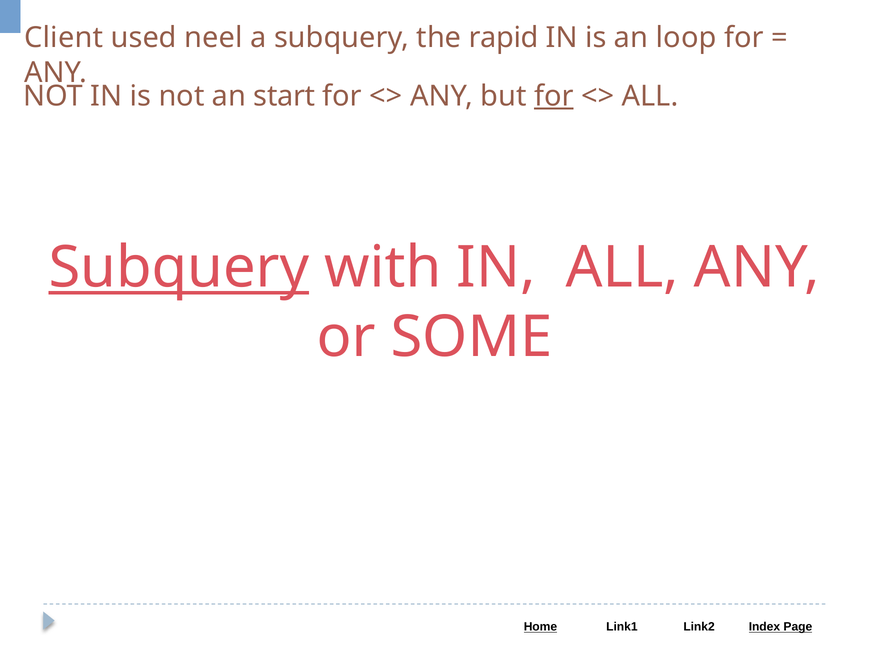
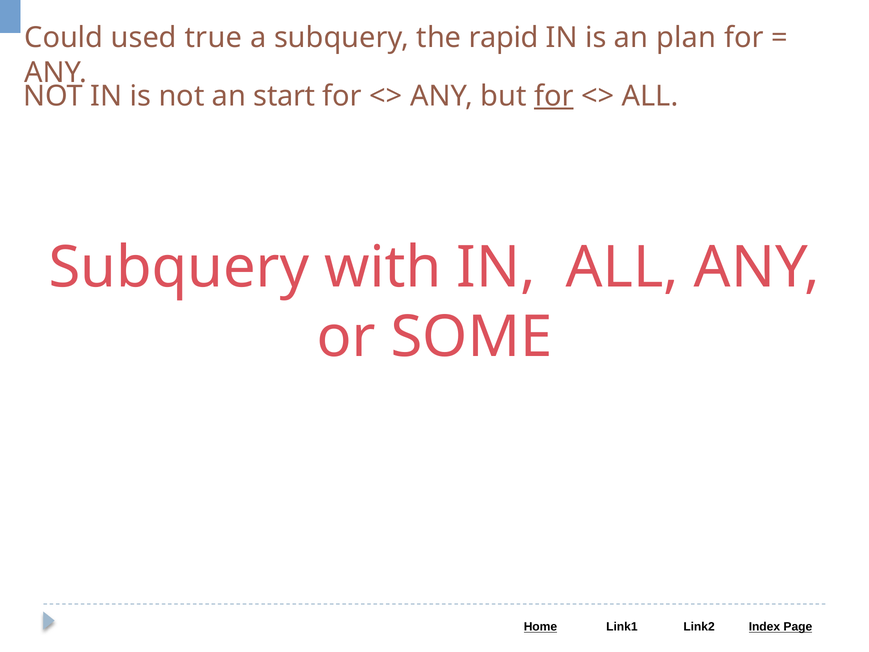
Client: Client -> Could
neel: neel -> true
loop: loop -> plan
Subquery at (179, 268) underline: present -> none
